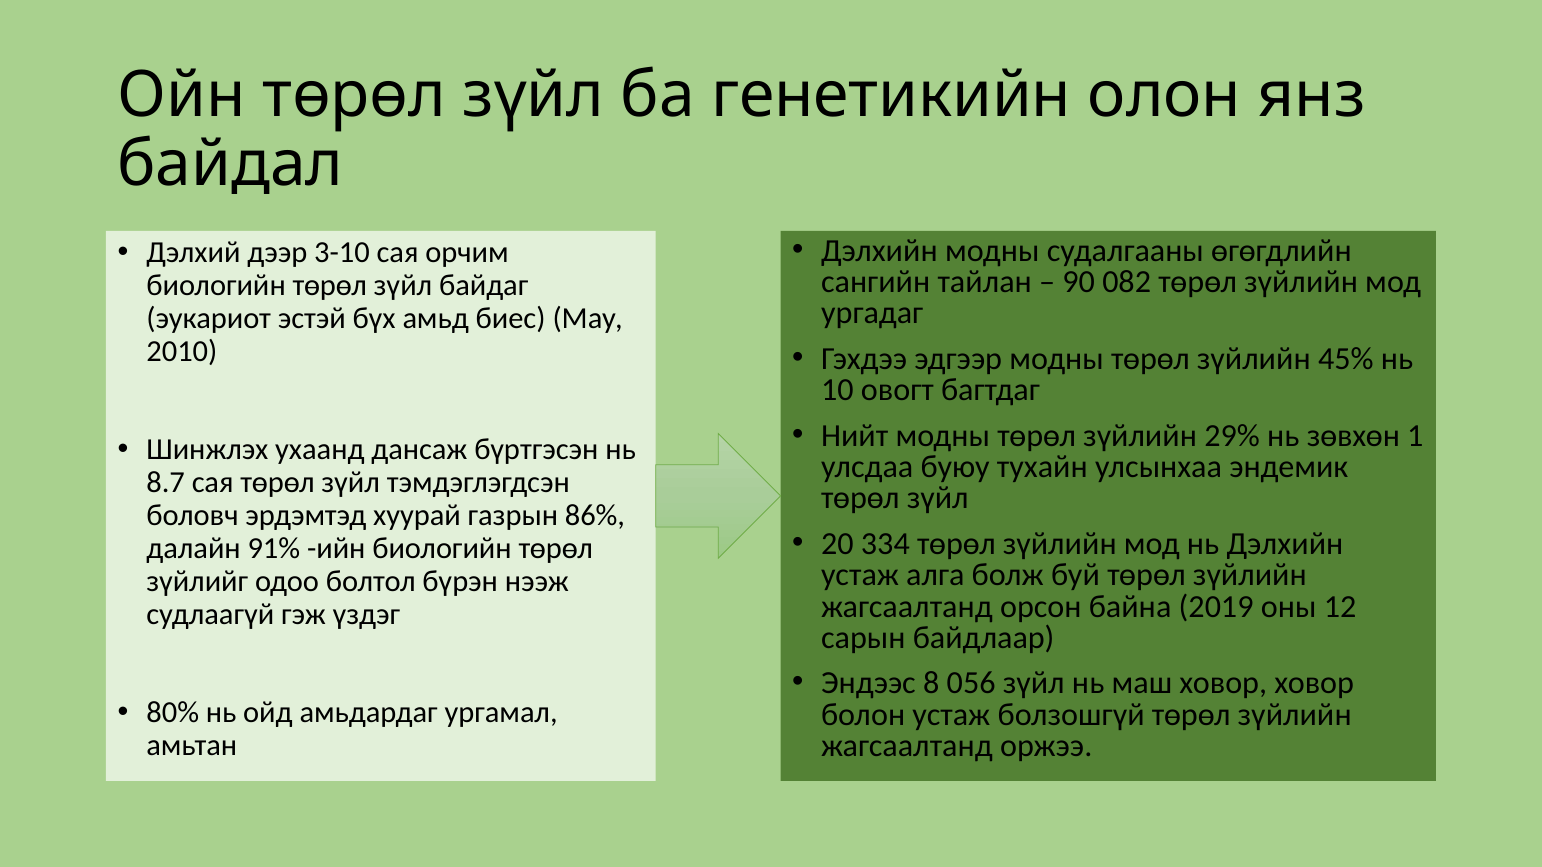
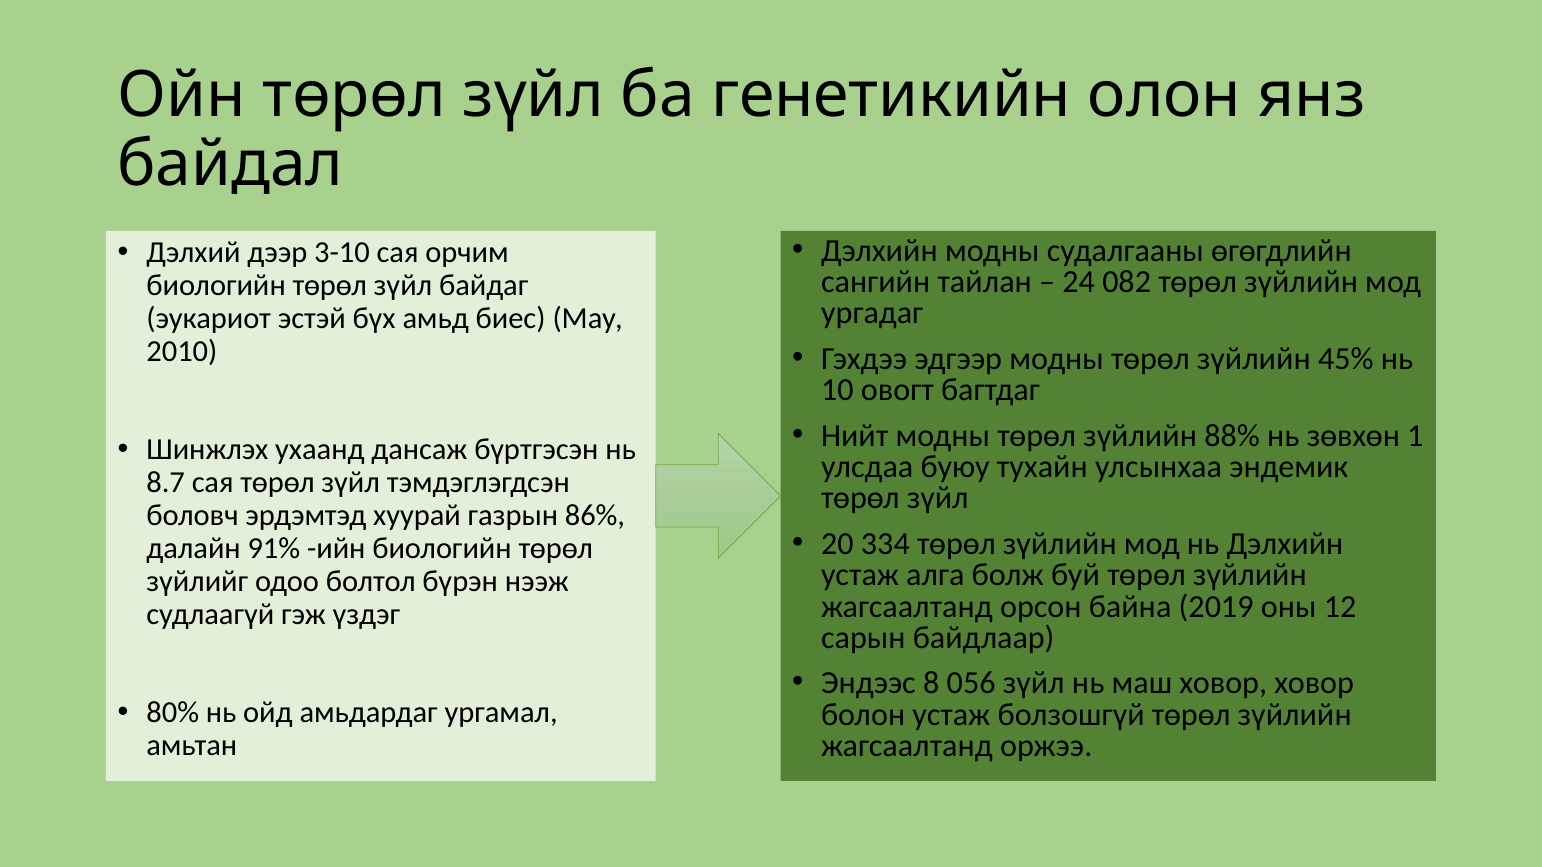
90: 90 -> 24
29%: 29% -> 88%
